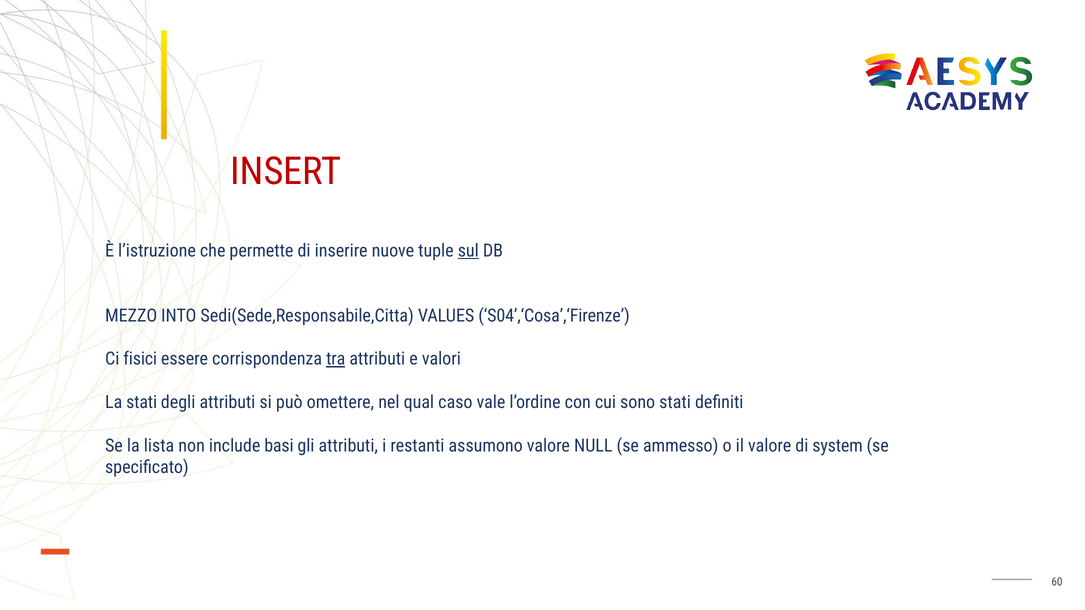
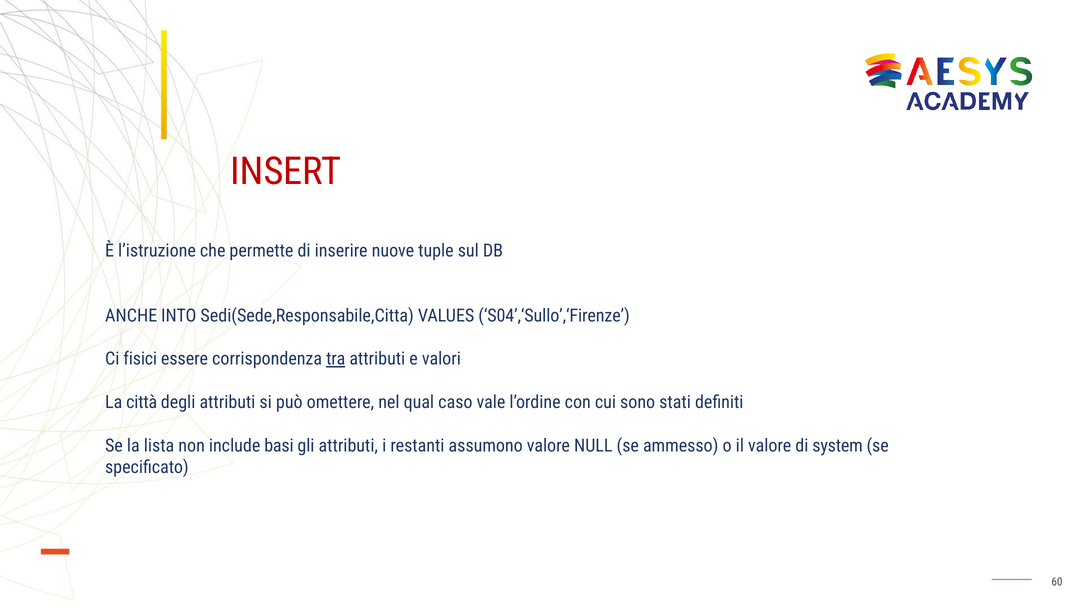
sul underline: present -> none
MEZZO: MEZZO -> ANCHE
S04’,‘Cosa’,‘Firenze: S04’,‘Cosa’,‘Firenze -> S04’,‘Sullo’,‘Firenze
La stati: stati -> città
